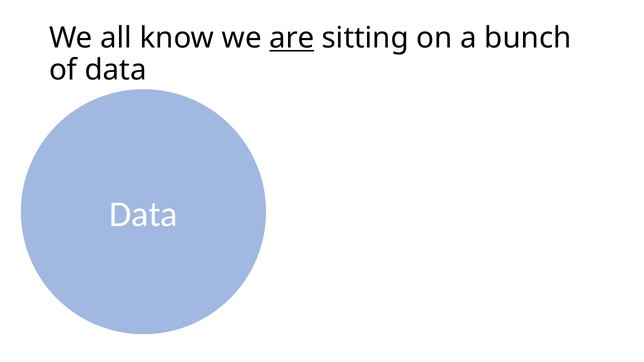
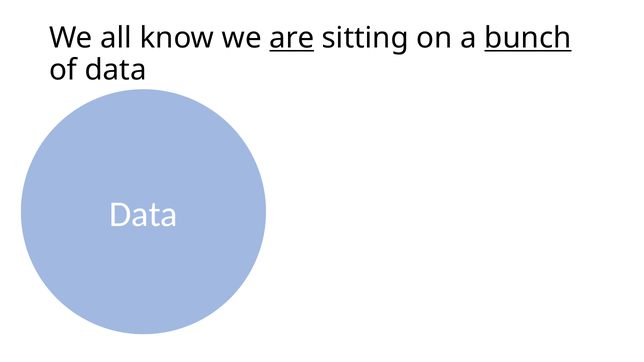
bunch underline: none -> present
